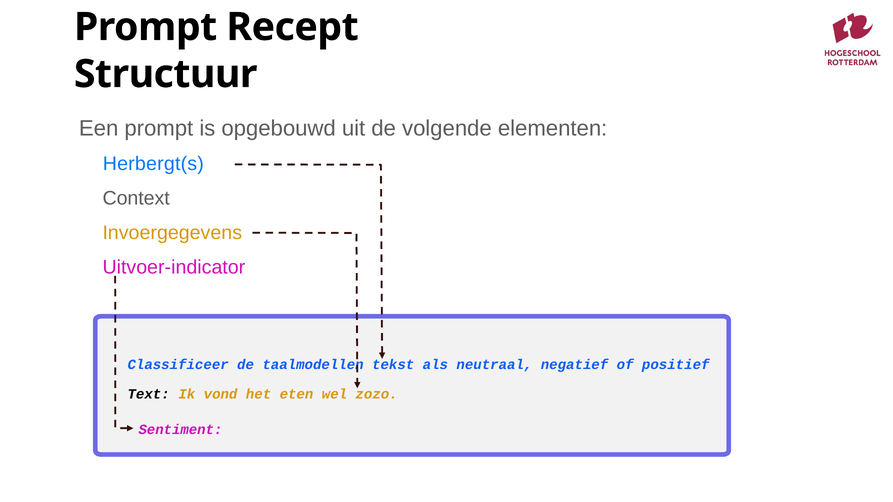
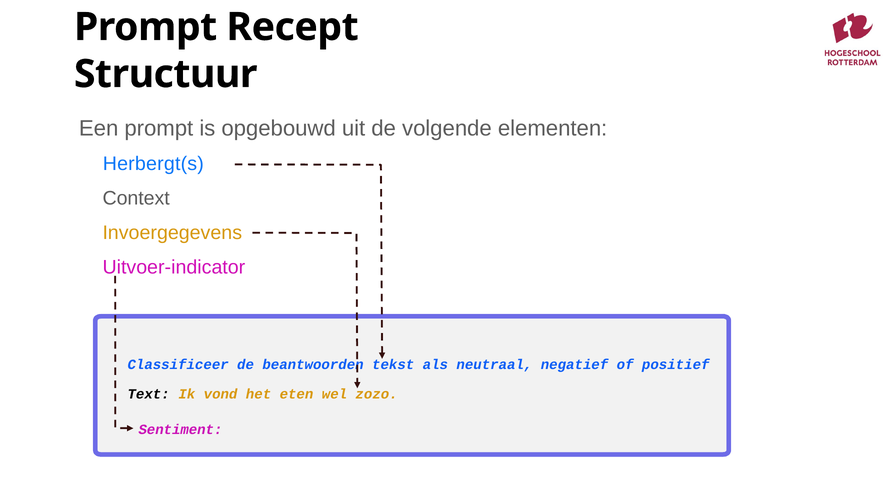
taalmodellen: taalmodellen -> beantwoorden
